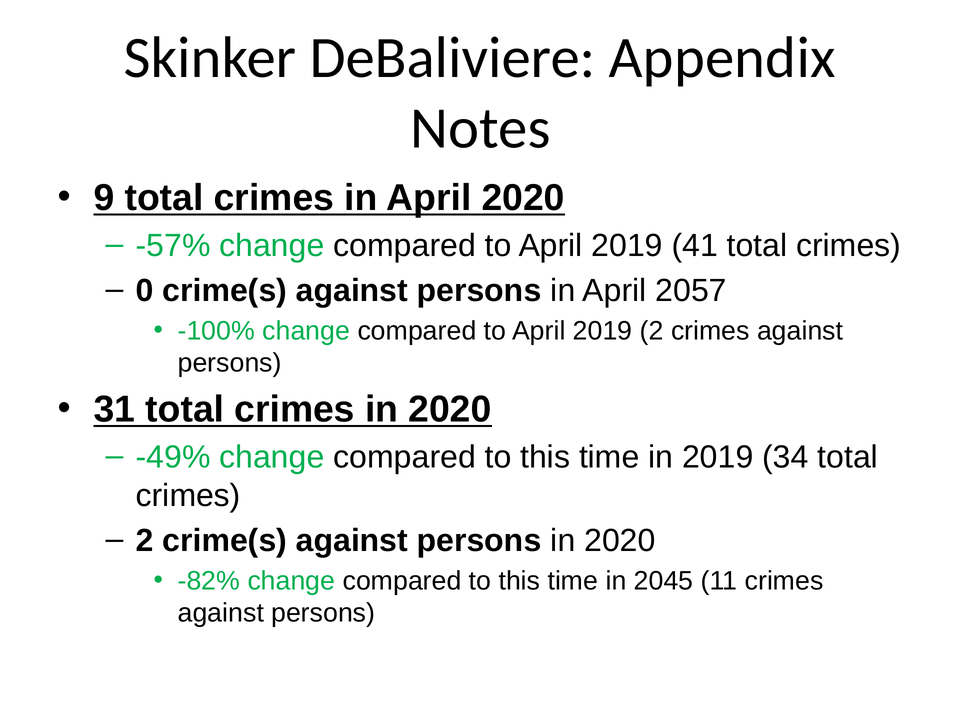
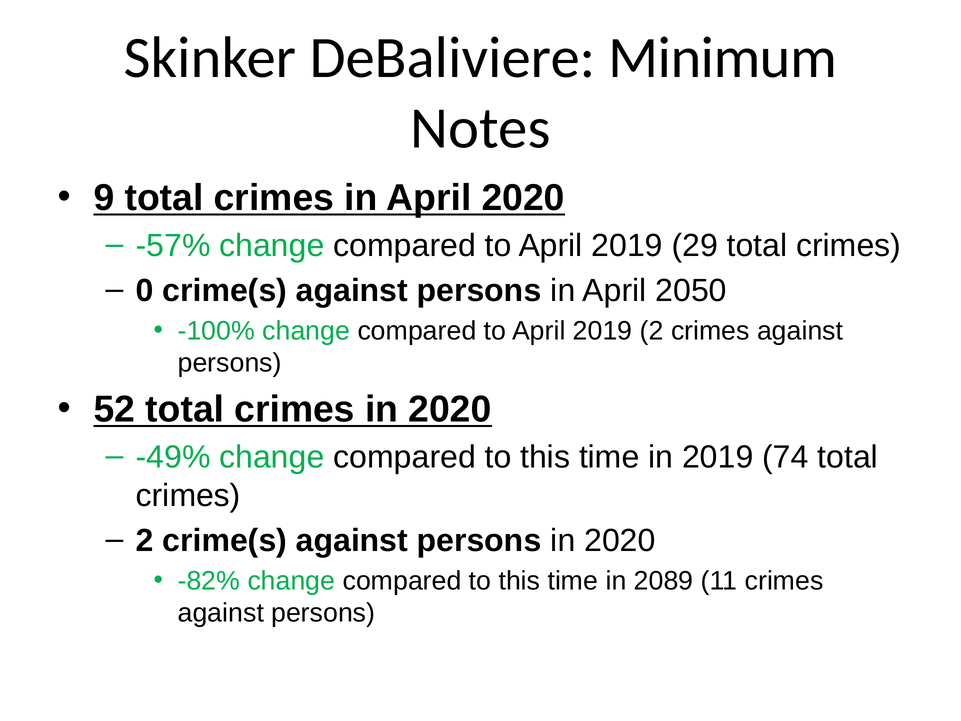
Appendix: Appendix -> Minimum
41: 41 -> 29
2057: 2057 -> 2050
31: 31 -> 52
34: 34 -> 74
2045: 2045 -> 2089
